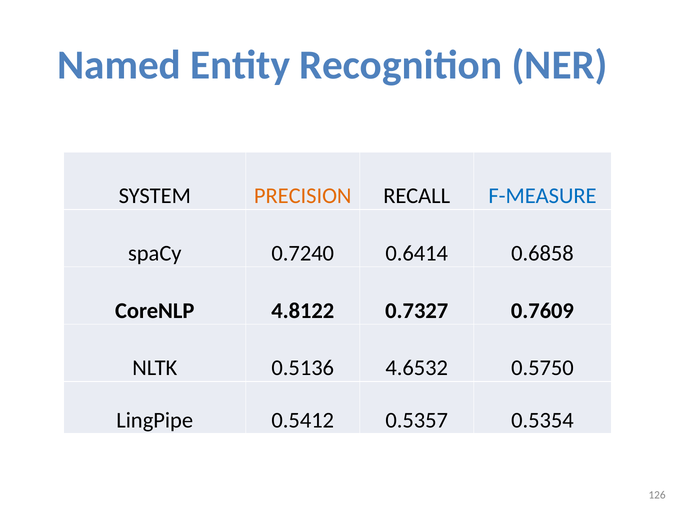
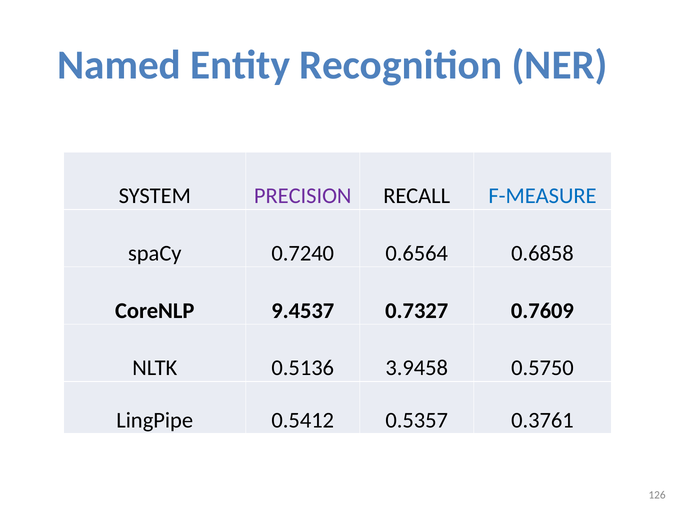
PRECISION colour: orange -> purple
0.6414: 0.6414 -> 0.6564
4.8122: 4.8122 -> 9.4537
4.6532: 4.6532 -> 3.9458
0.5354: 0.5354 -> 0.3761
